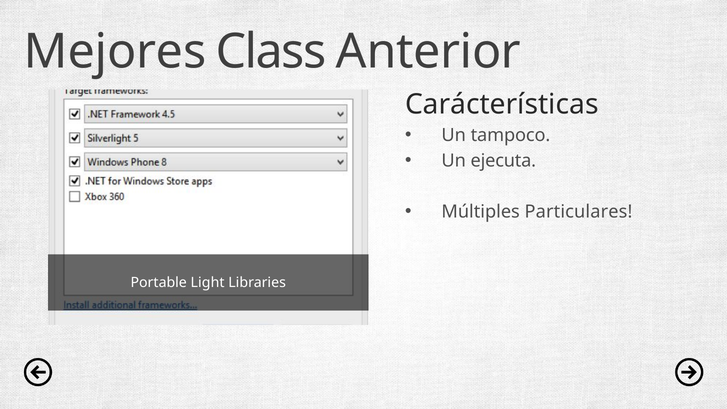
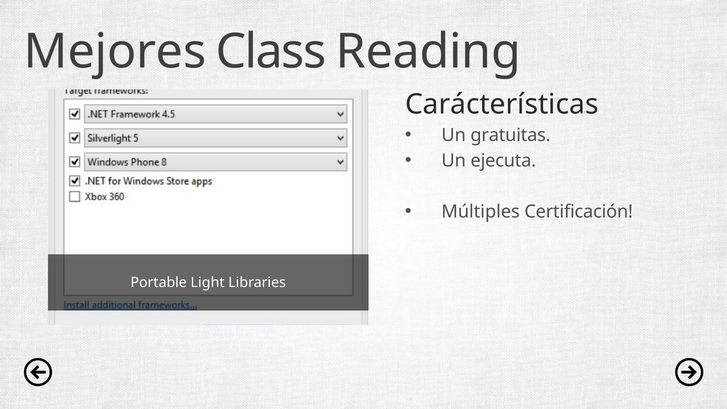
Anterior: Anterior -> Reading
tampoco: tampoco -> gratuitas
Particulares: Particulares -> Certificación
